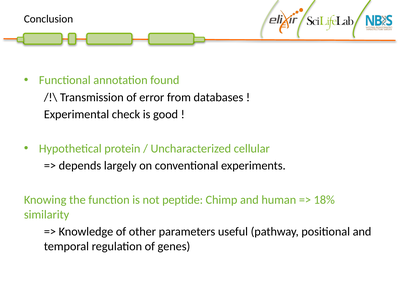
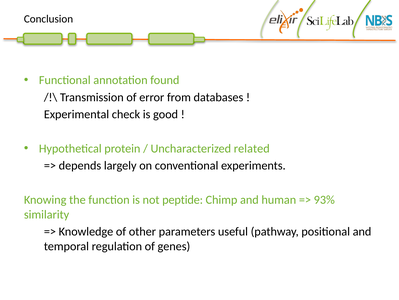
cellular: cellular -> related
18%: 18% -> 93%
